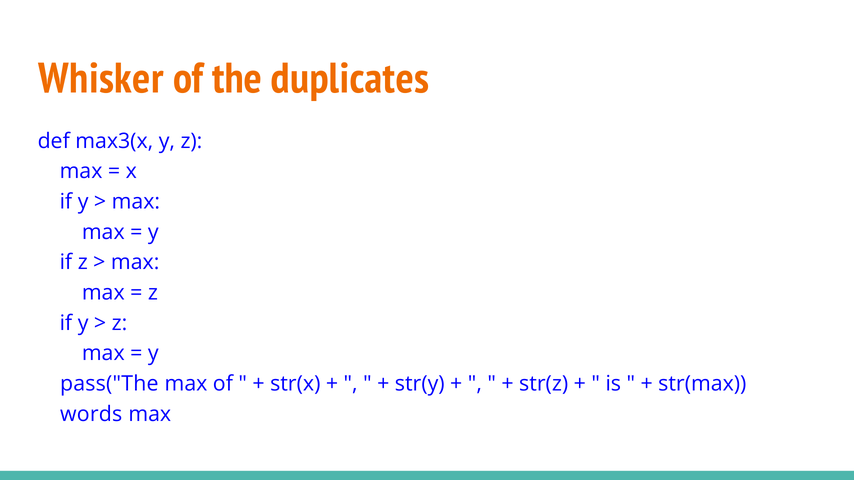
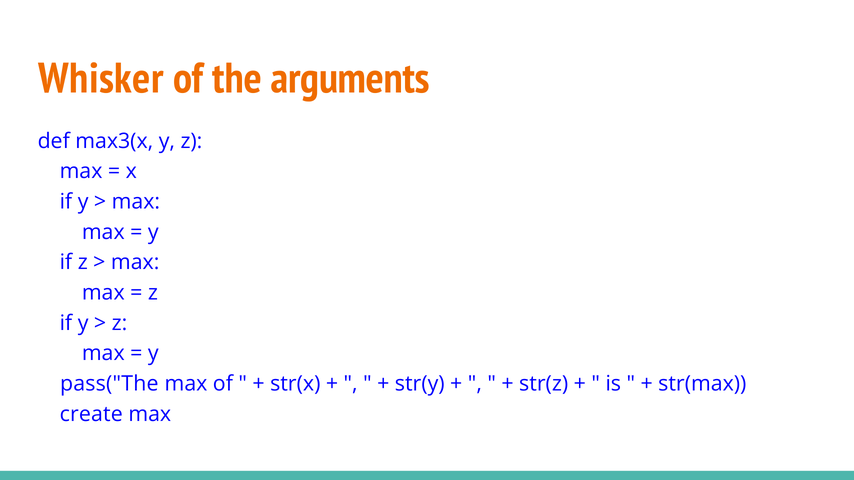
duplicates: duplicates -> arguments
words: words -> create
